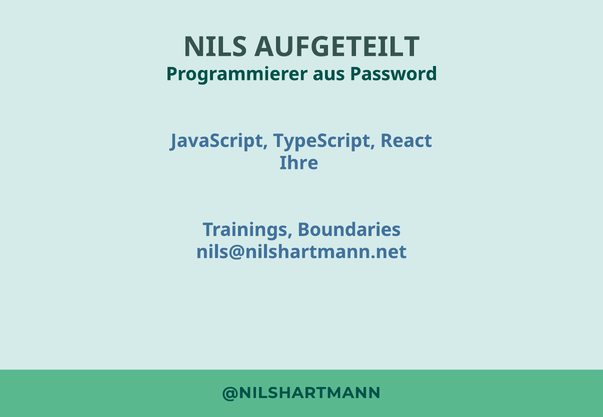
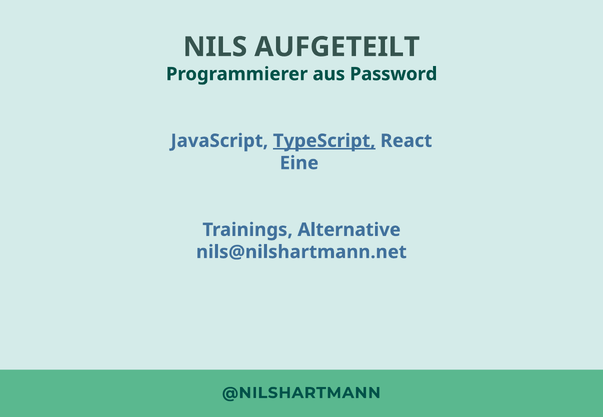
TypeScript underline: none -> present
Ihre: Ihre -> Eine
Boundaries: Boundaries -> Alternative
